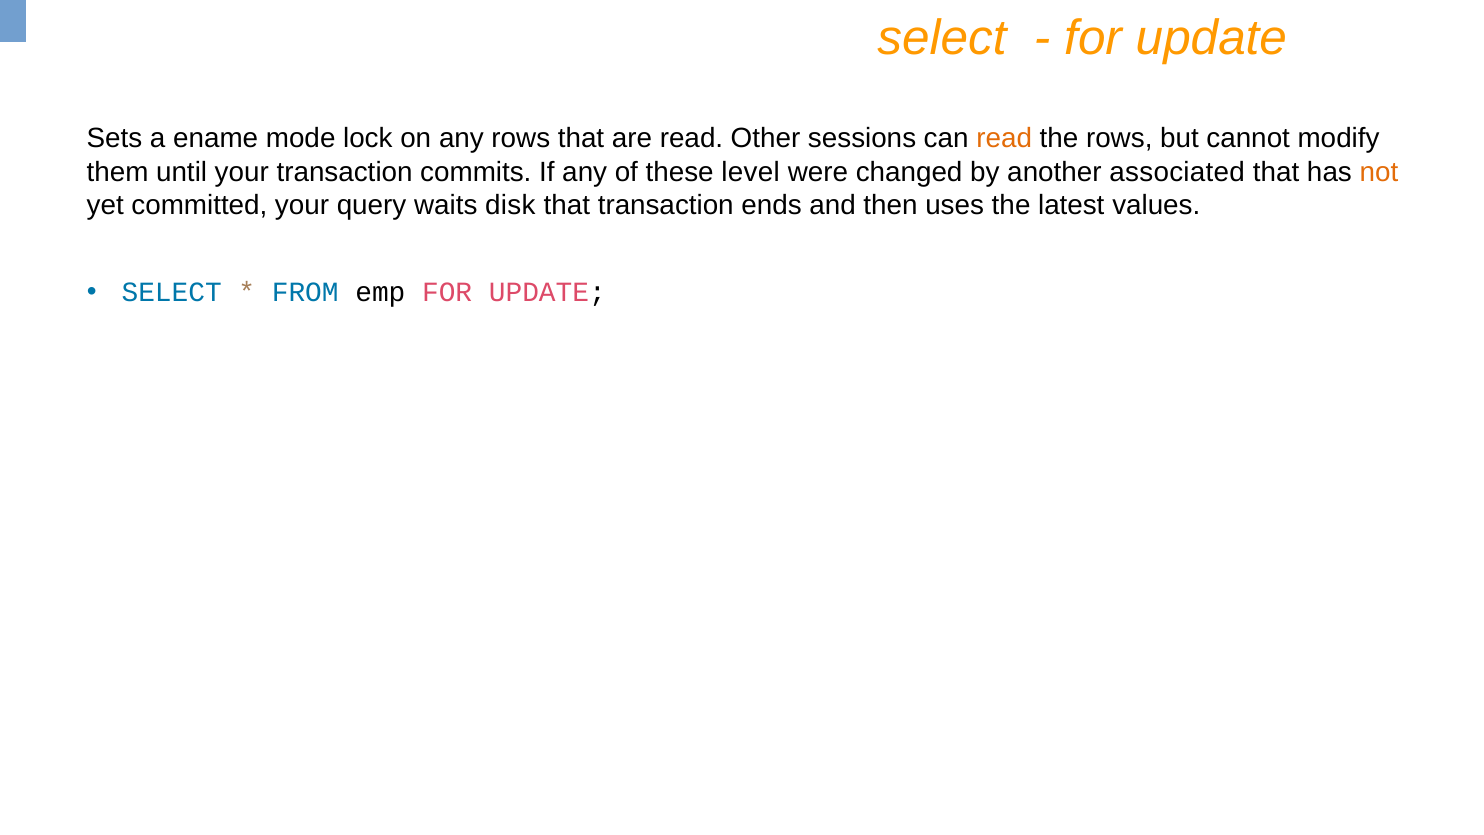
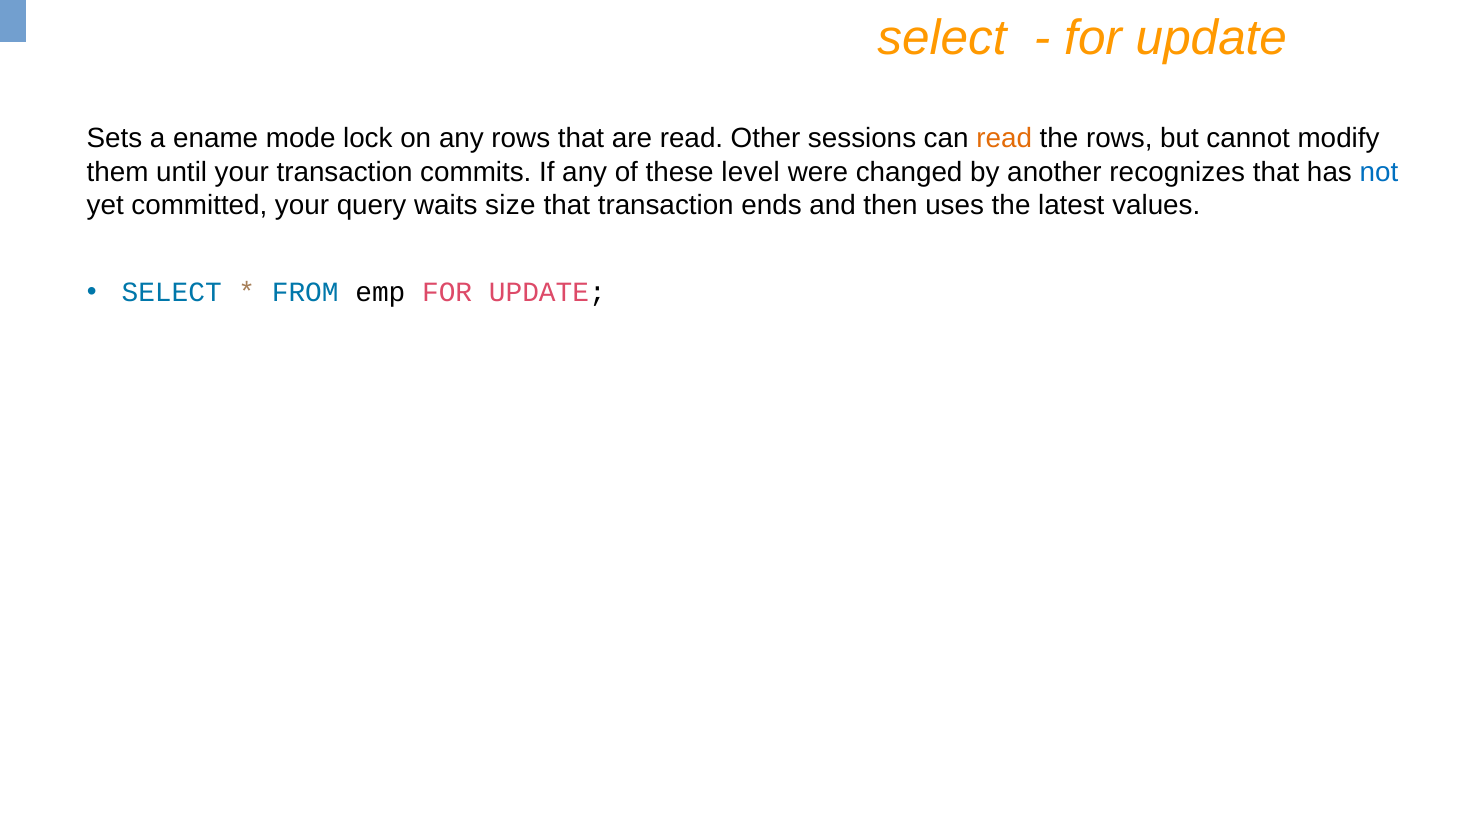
associated: associated -> recognizes
not colour: orange -> blue
disk: disk -> size
